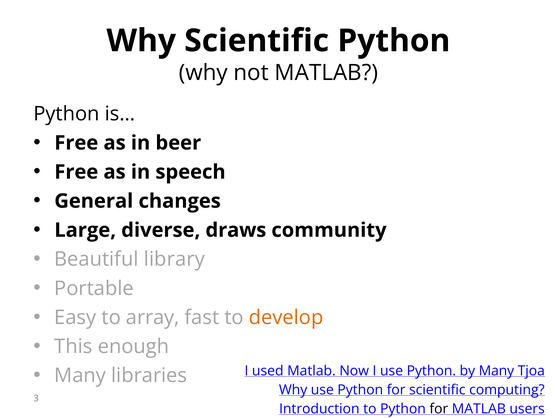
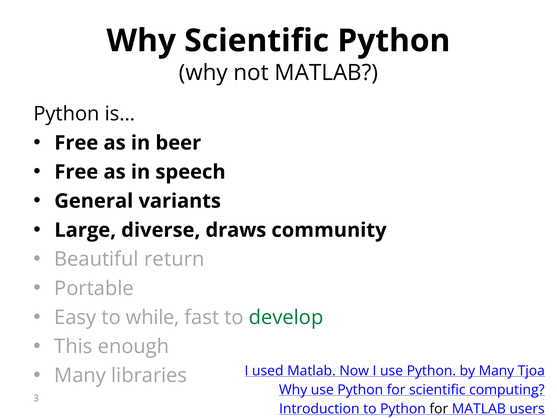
changes: changes -> variants
library: library -> return
array: array -> while
develop colour: orange -> green
